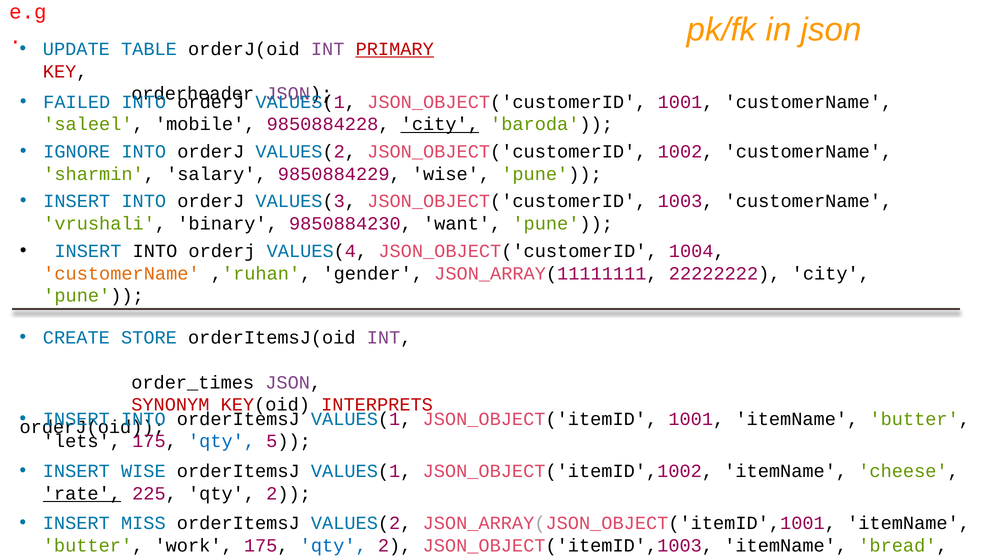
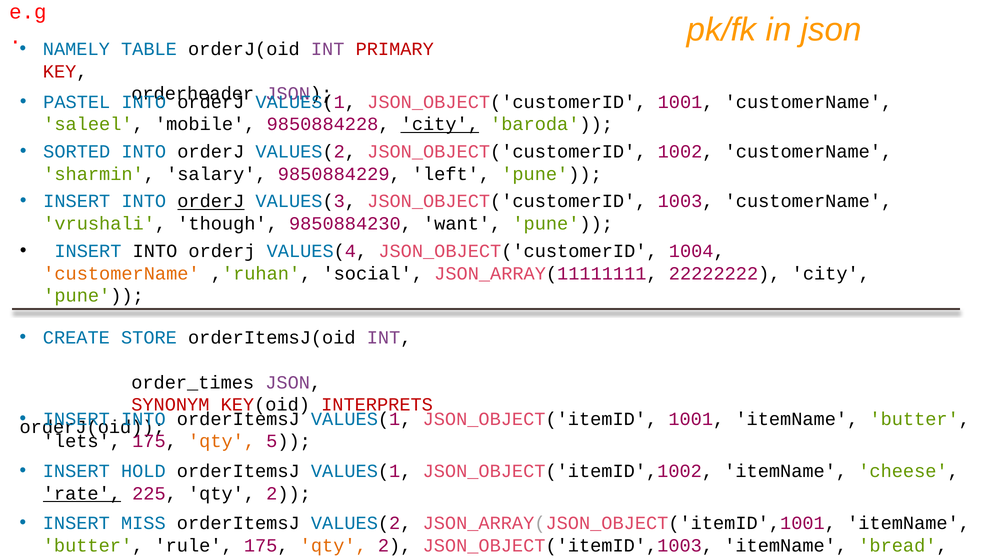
UPDATE: UPDATE -> NAMELY
PRIMARY underline: present -> none
FAILED: FAILED -> PASTEL
IGNORE: IGNORE -> SORTED
9850884229 wise: wise -> left
orderJ at (211, 201) underline: none -> present
binary: binary -> though
gender: gender -> social
qty at (222, 441) colour: blue -> orange
INSERT WISE: WISE -> HOLD
work: work -> rule
qty at (333, 545) colour: blue -> orange
